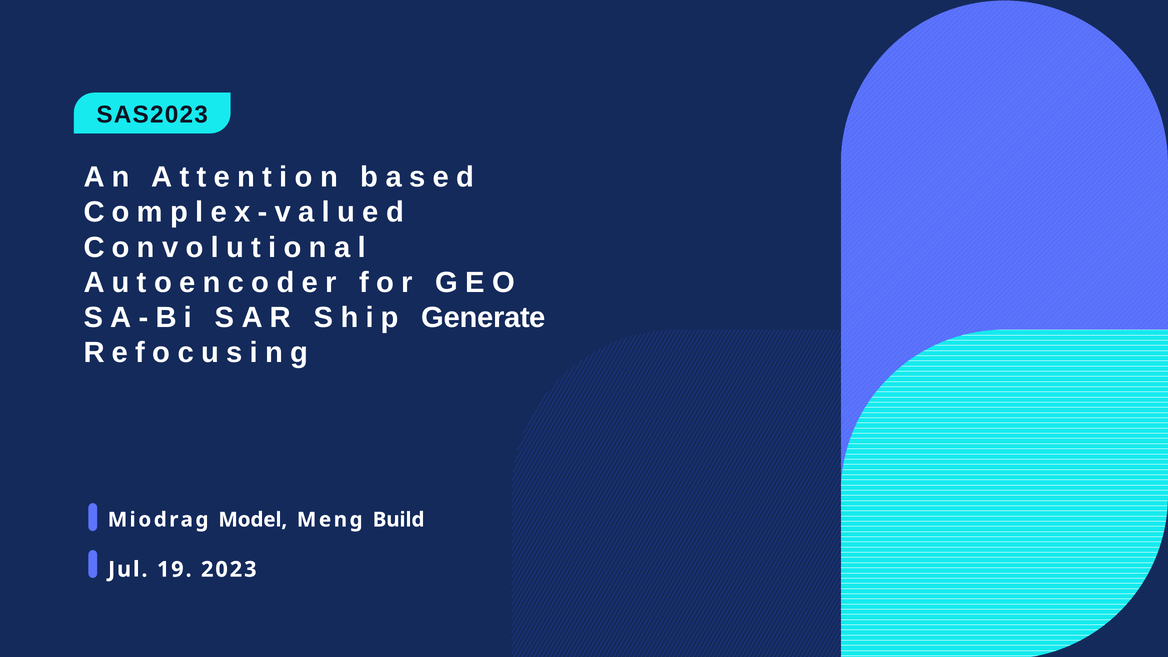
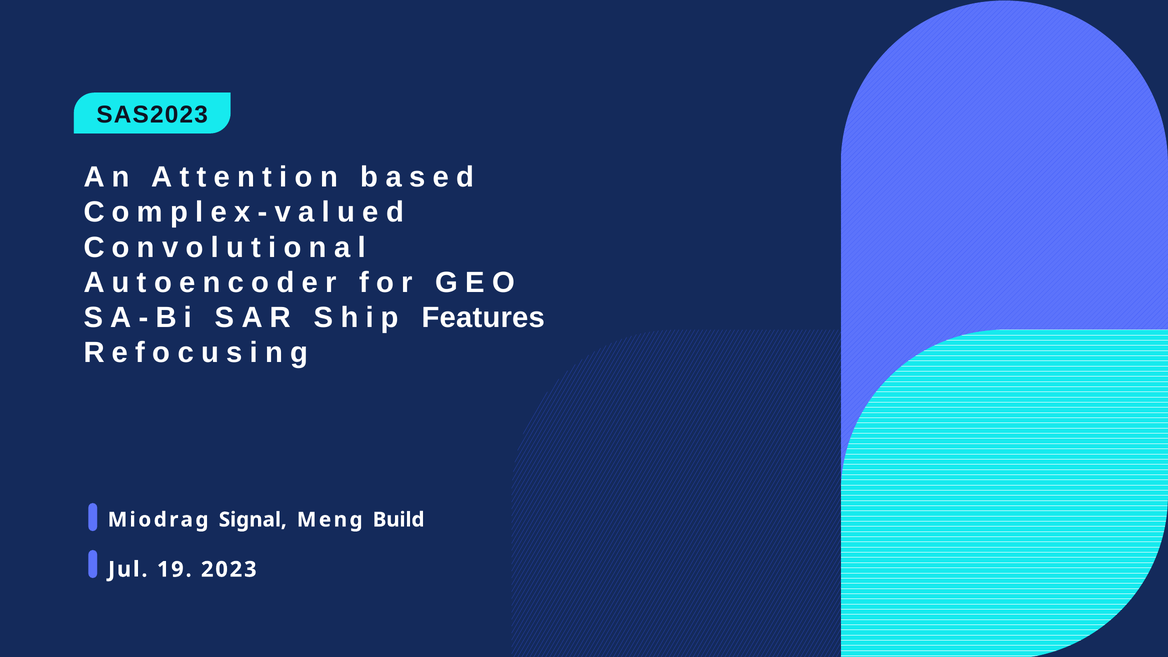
Generate: Generate -> Features
Model: Model -> Signal
